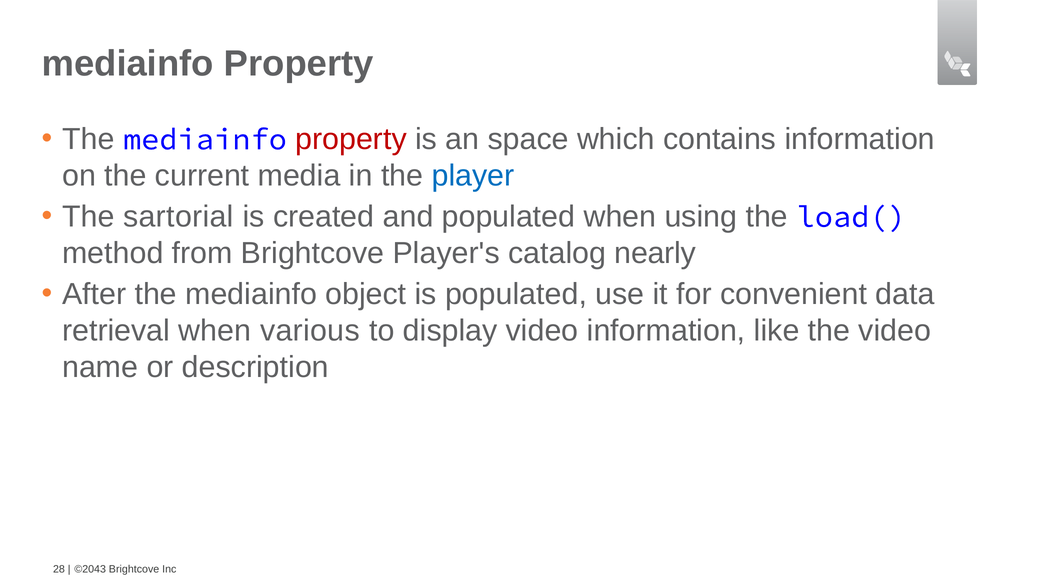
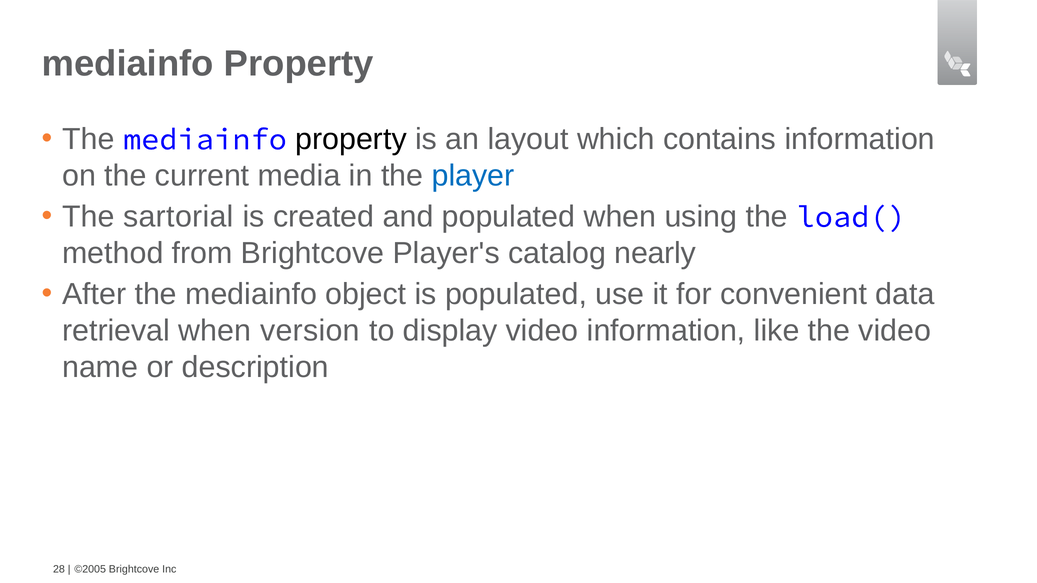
property at (351, 139) colour: red -> black
space: space -> layout
various: various -> version
©2043: ©2043 -> ©2005
